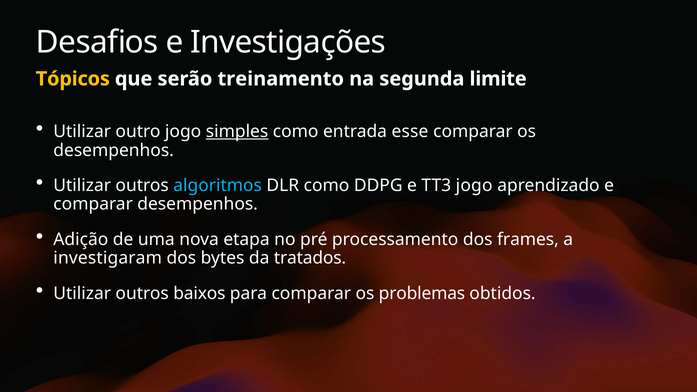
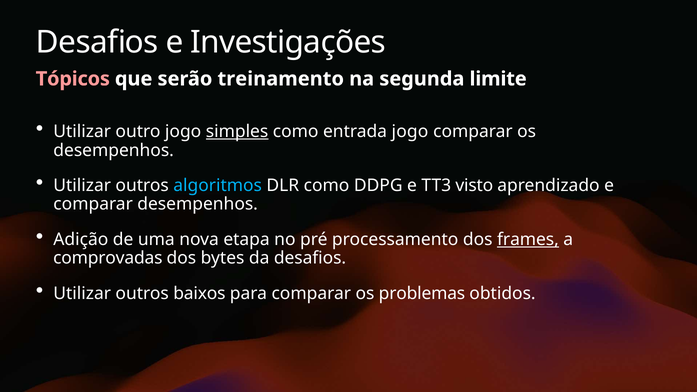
Tópicos colour: yellow -> pink
entrada esse: esse -> jogo
TT3 jogo: jogo -> visto
frames underline: none -> present
investigaram: investigaram -> comprovadas
da tratados: tratados -> desafios
